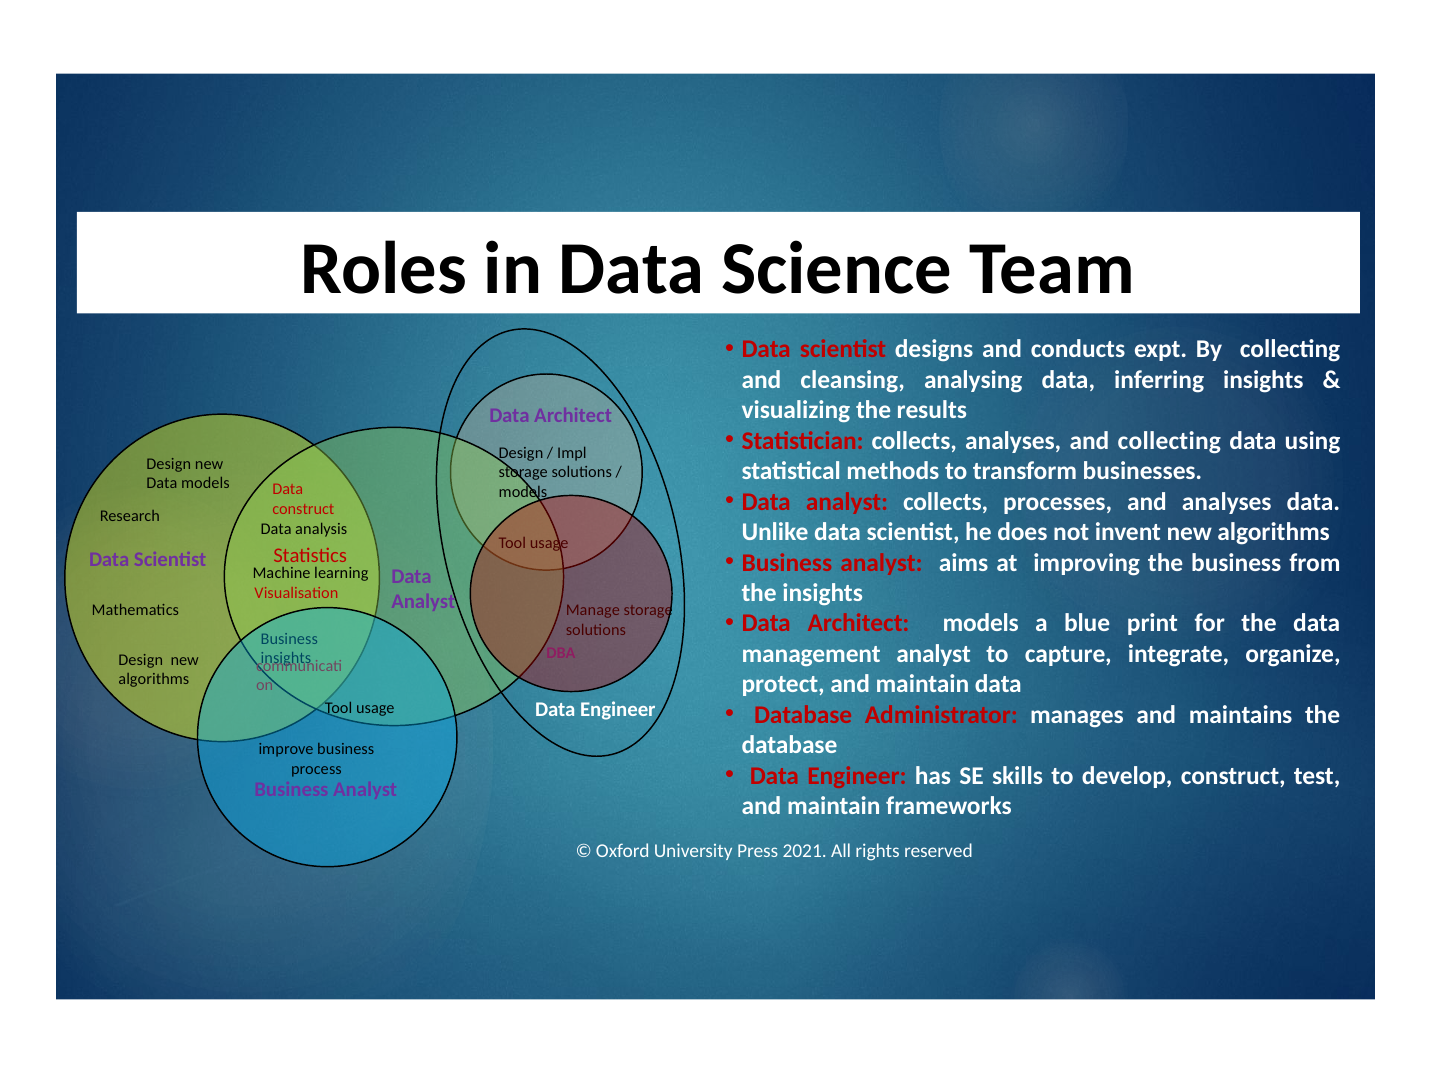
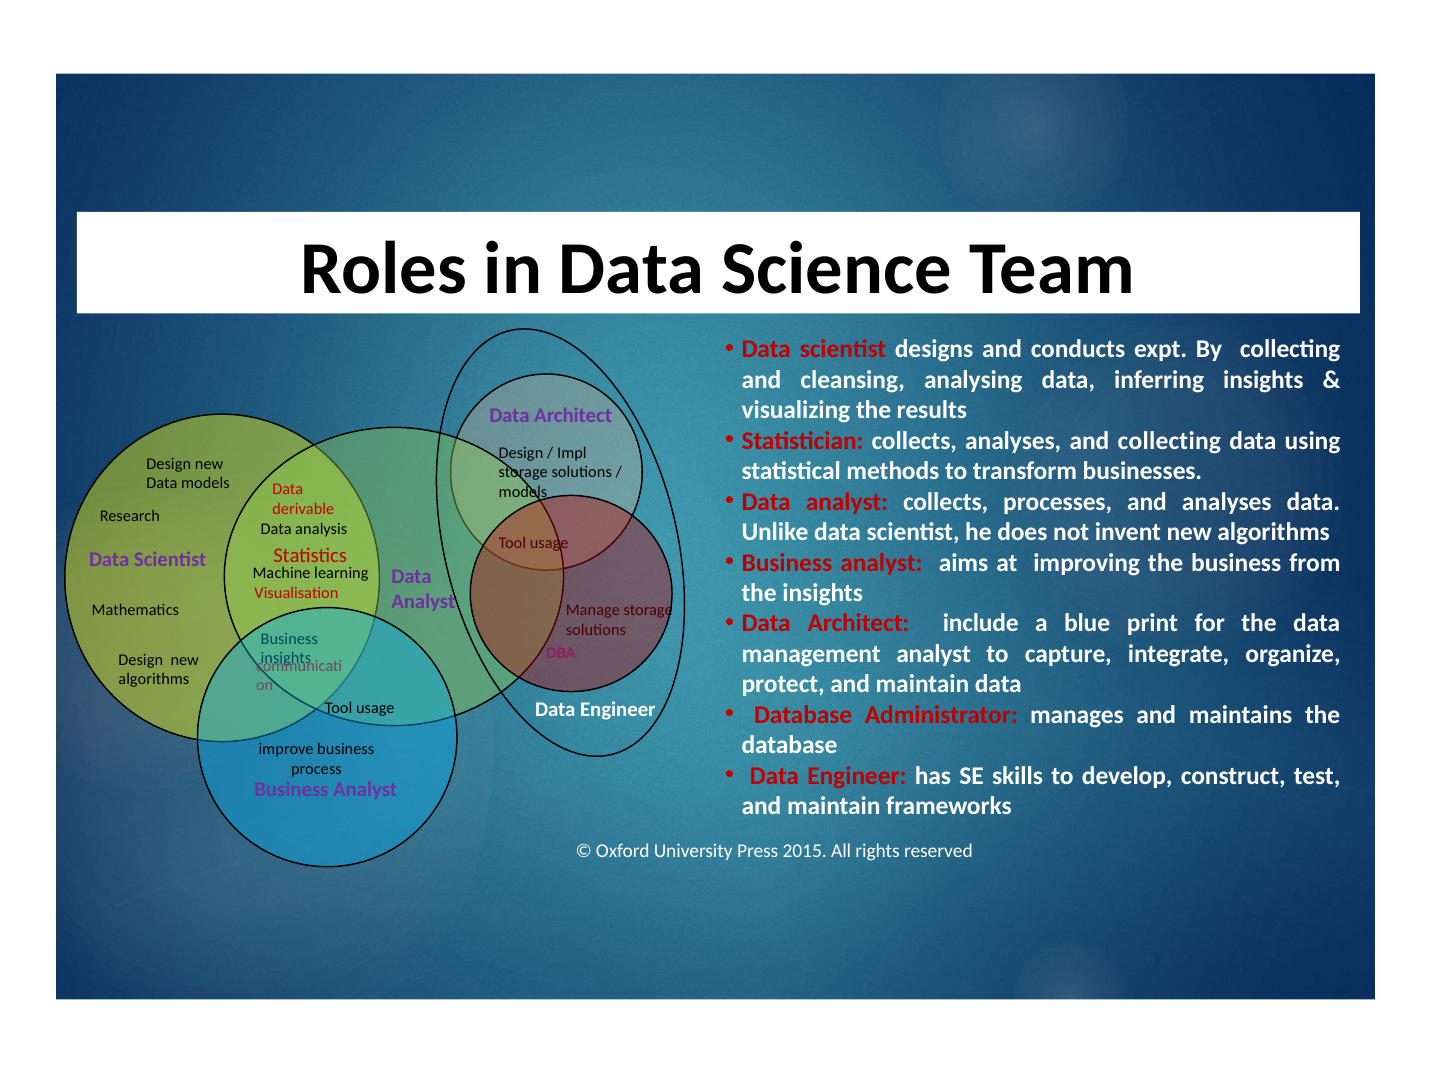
construct at (303, 509): construct -> derivable
Architect models: models -> include
2021: 2021 -> 2015
